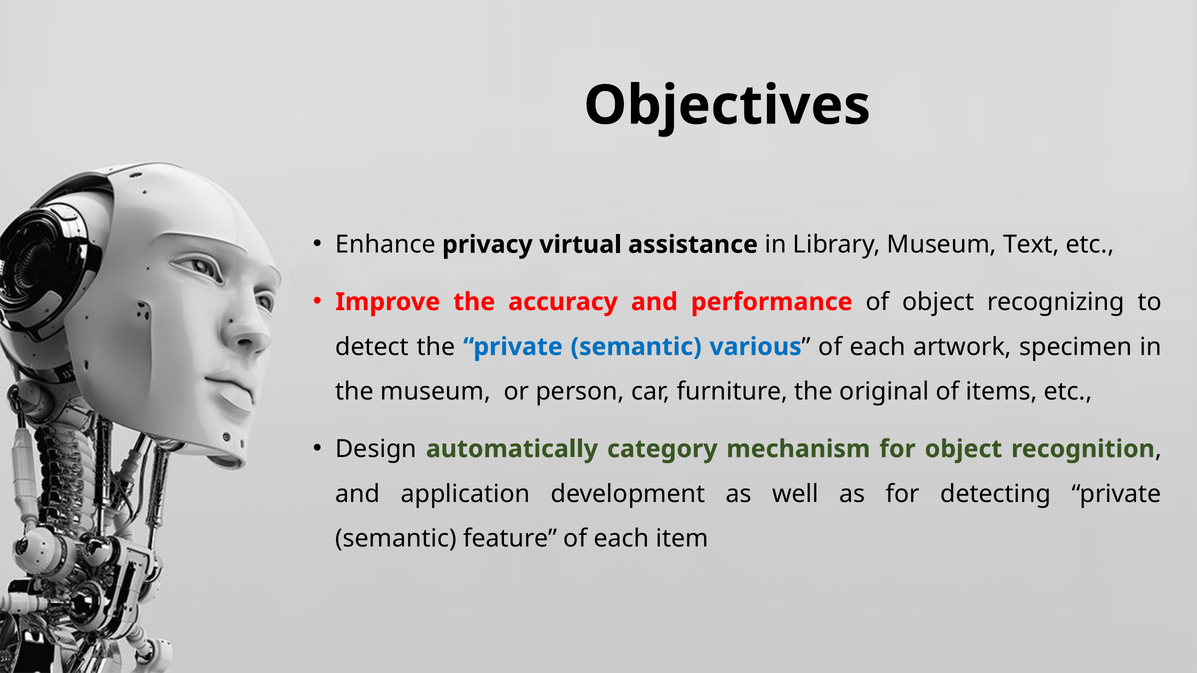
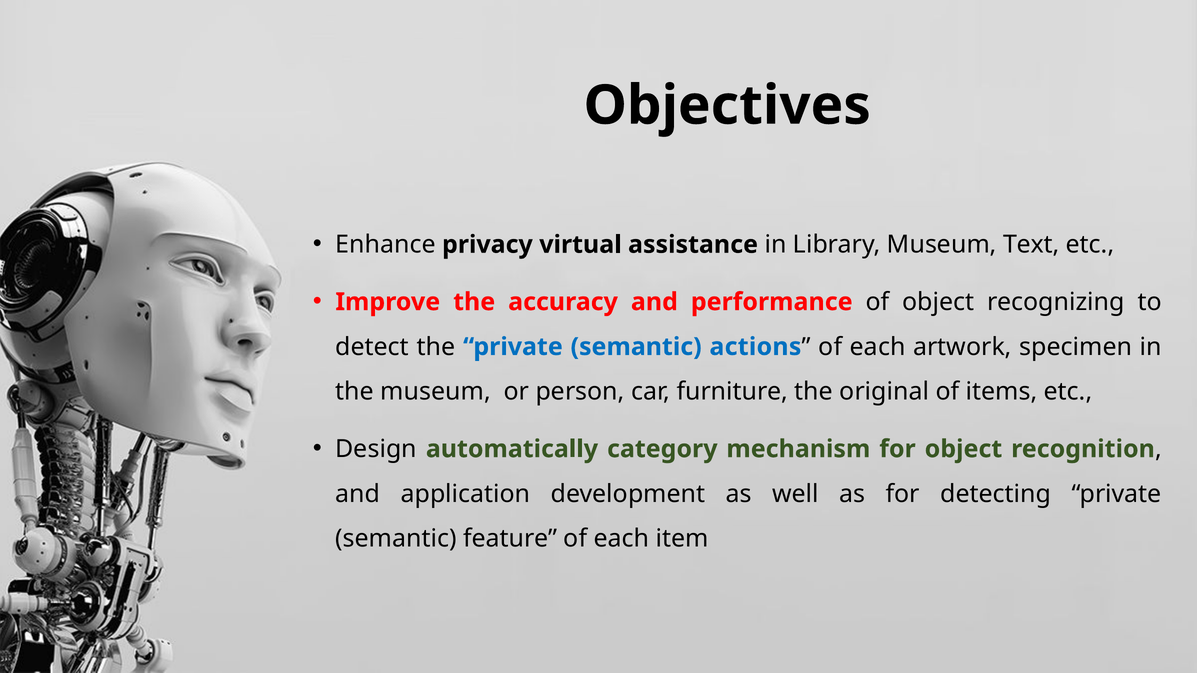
various: various -> actions
